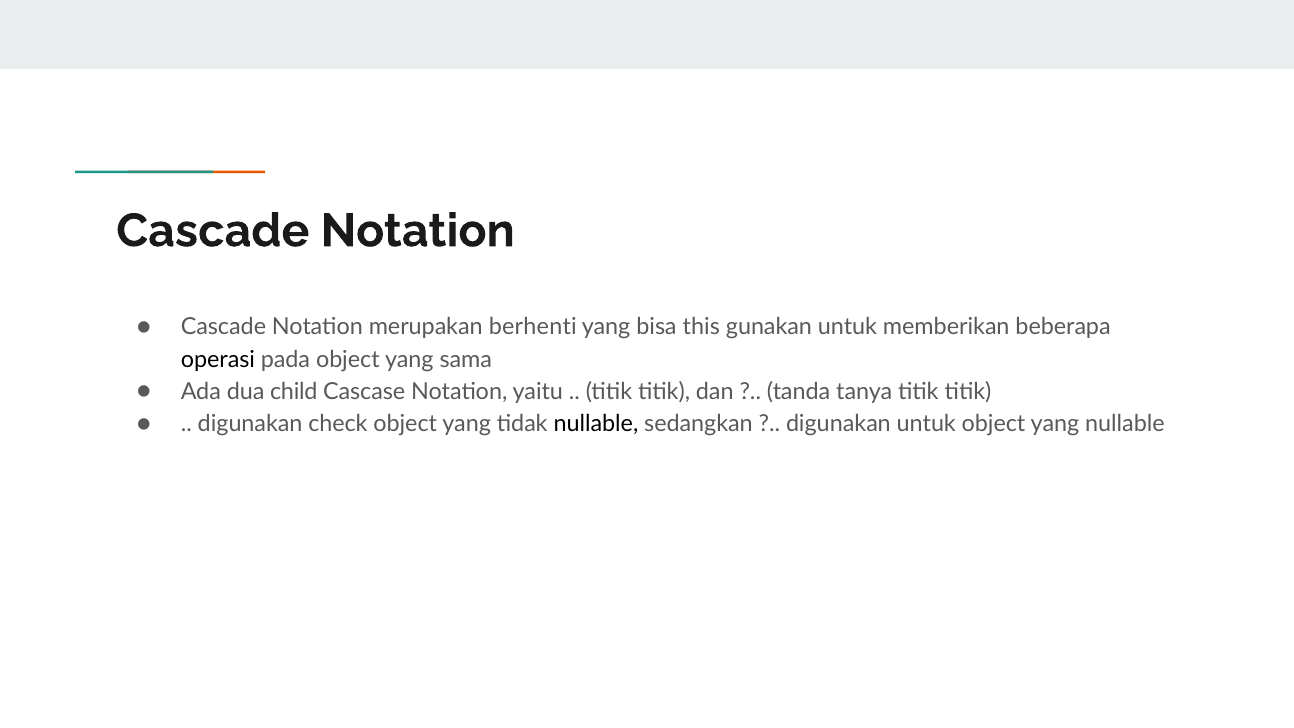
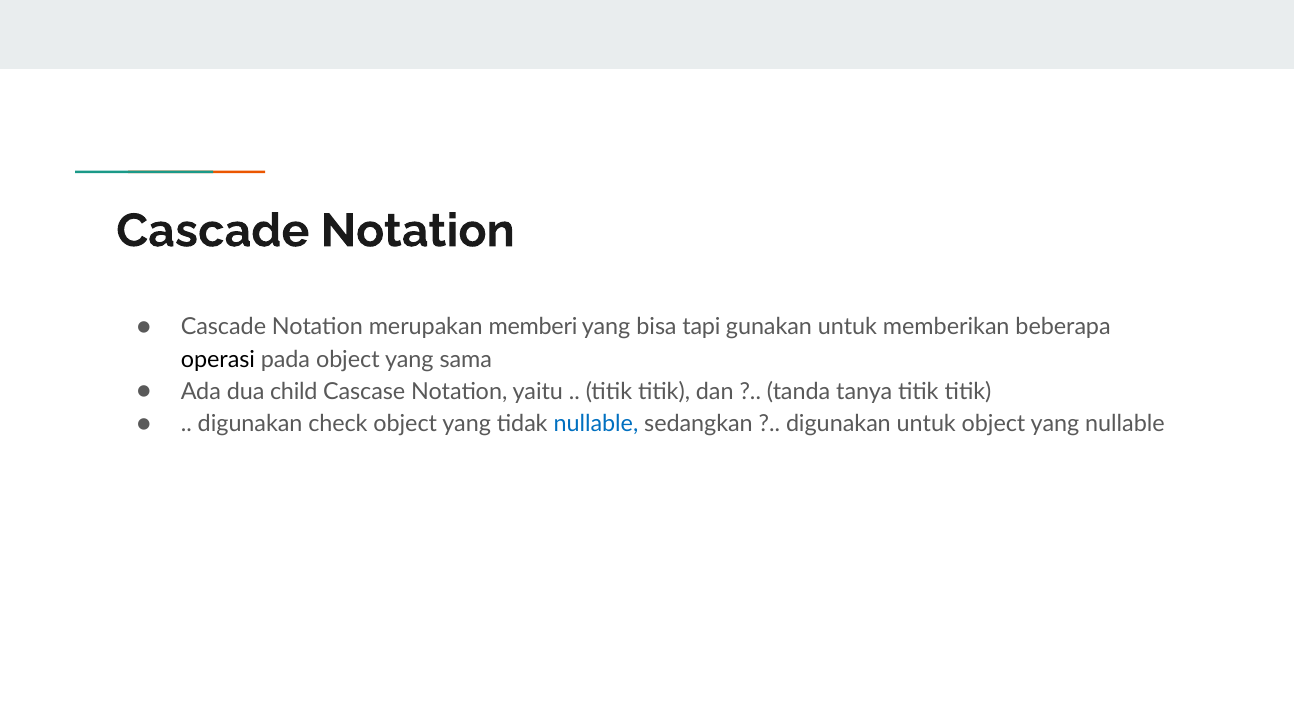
berhenti: berhenti -> memberi
this: this -> tapi
nullable at (596, 424) colour: black -> blue
